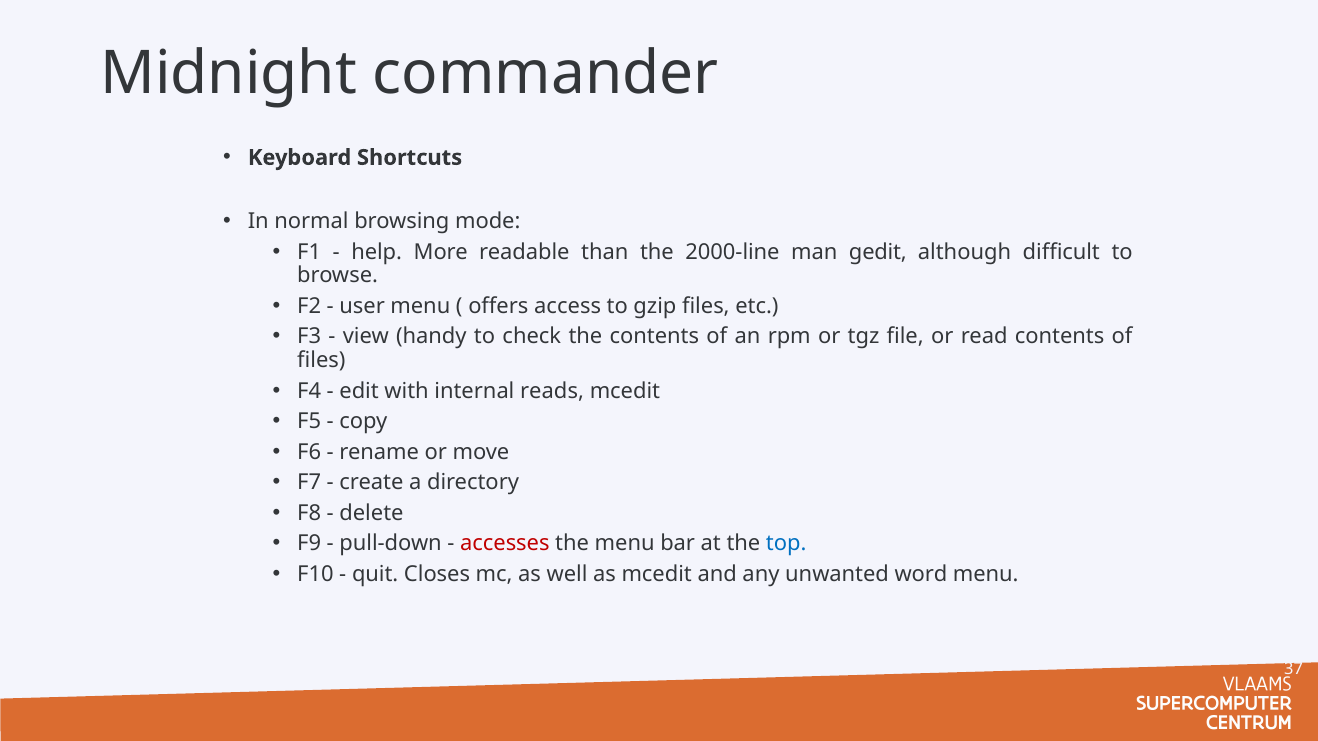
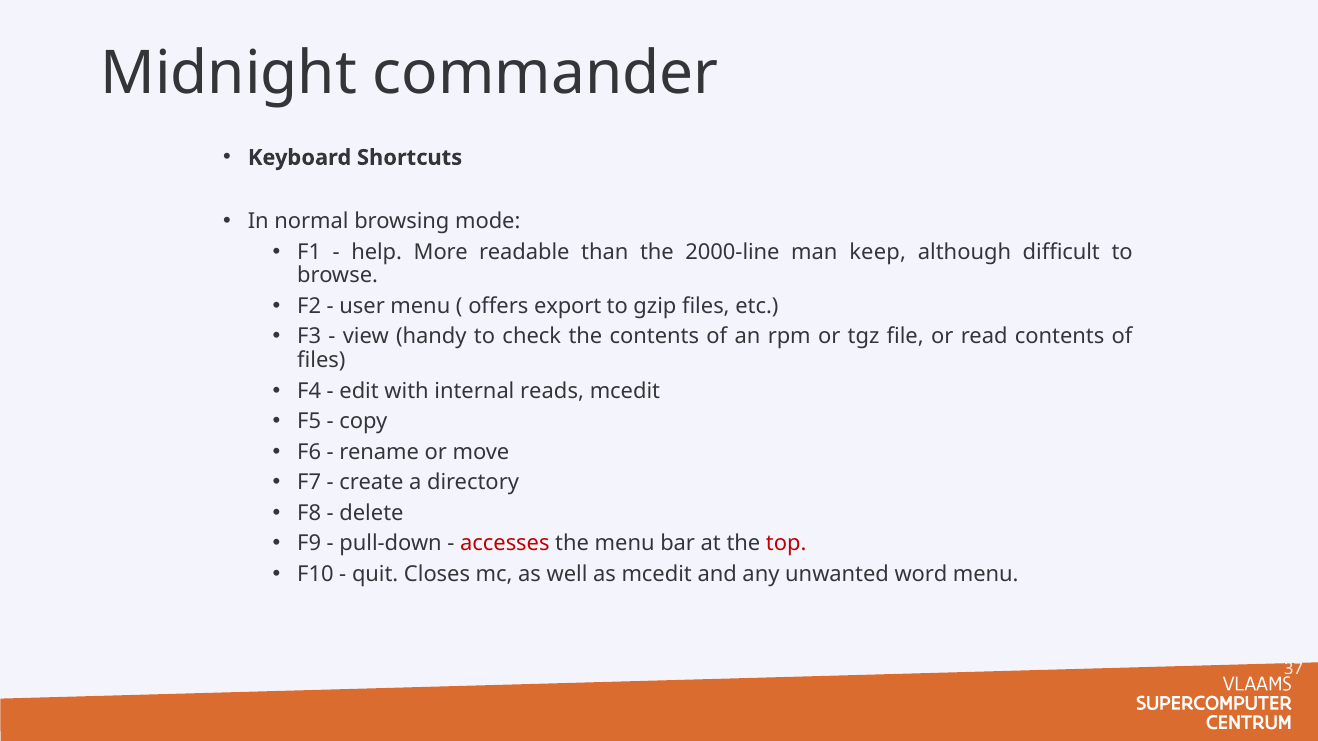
gedit: gedit -> keep
access: access -> export
top colour: blue -> red
